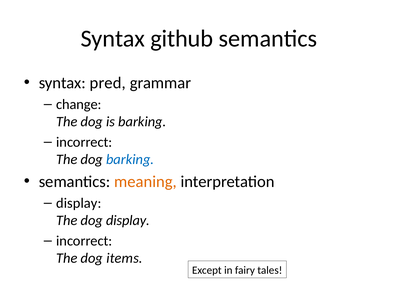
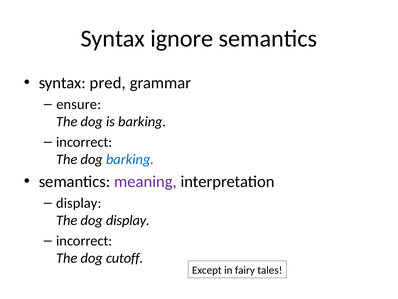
github: github -> ignore
change: change -> ensure
meaning colour: orange -> purple
items: items -> cutoff
